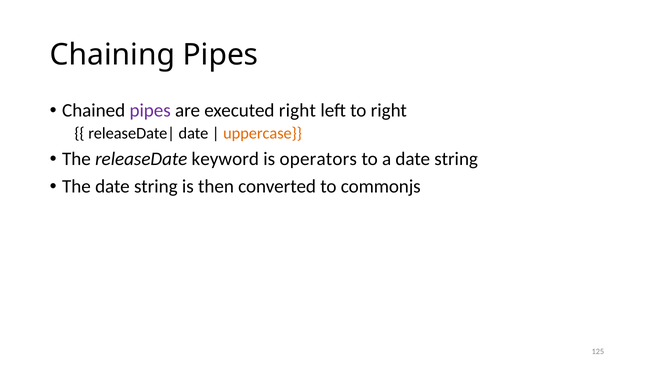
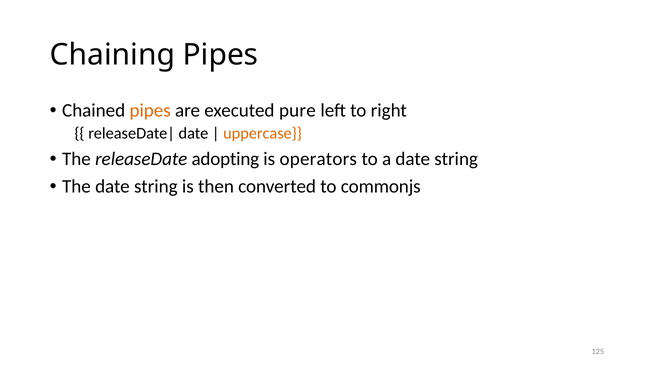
pipes at (150, 111) colour: purple -> orange
executed right: right -> pure
keyword: keyword -> adopting
